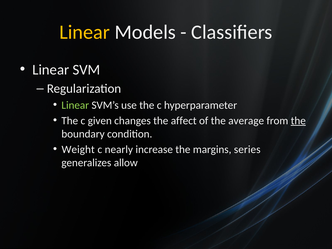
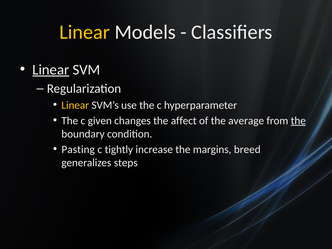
Linear at (51, 70) underline: none -> present
Linear at (75, 105) colour: light green -> yellow
Weight: Weight -> Pasting
nearly: nearly -> tightly
series: series -> breed
allow: allow -> steps
